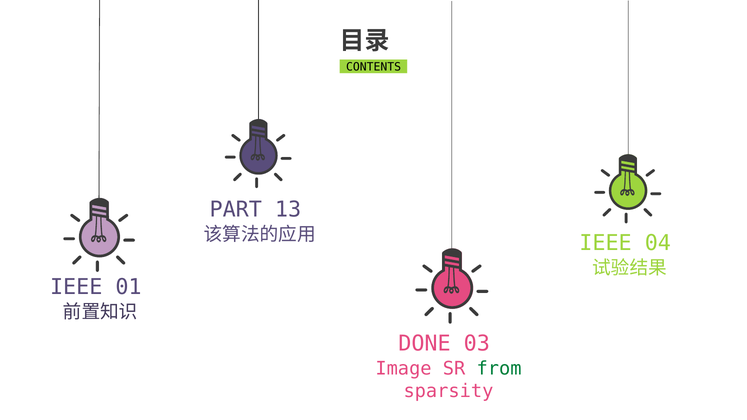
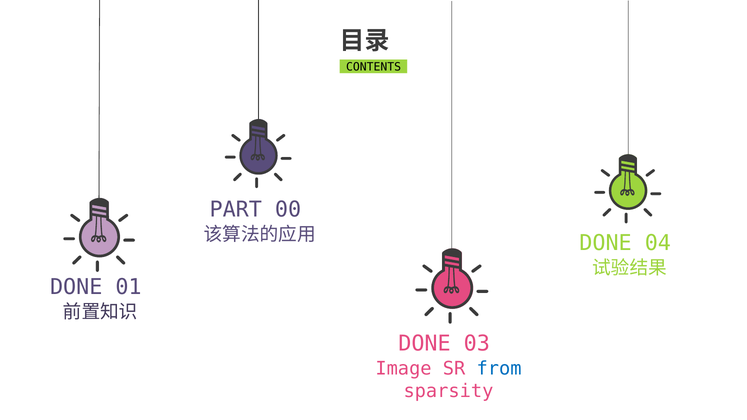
13: 13 -> 00
IEEE at (606, 243): IEEE -> DONE
IEEE at (76, 287): IEEE -> DONE
from colour: green -> blue
